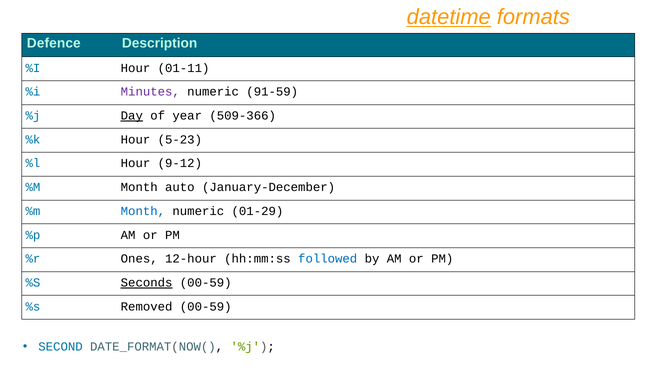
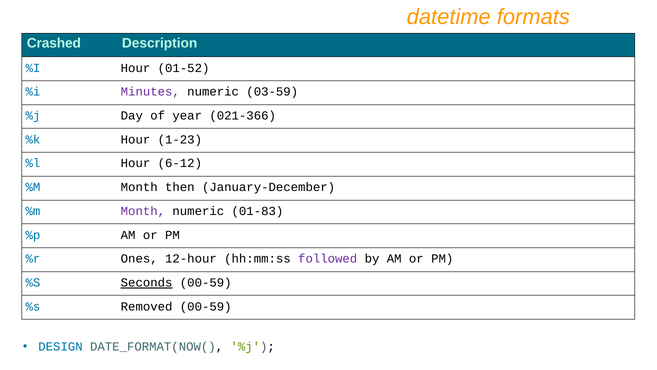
datetime underline: present -> none
Defence: Defence -> Crashed
01-11: 01-11 -> 01-52
91-59: 91-59 -> 03-59
Day underline: present -> none
509-366: 509-366 -> 021-366
5-23: 5-23 -> 1-23
9-12: 9-12 -> 6-12
auto: auto -> then
Month at (143, 211) colour: blue -> purple
01-29: 01-29 -> 01-83
followed colour: blue -> purple
SECOND: SECOND -> DESIGN
